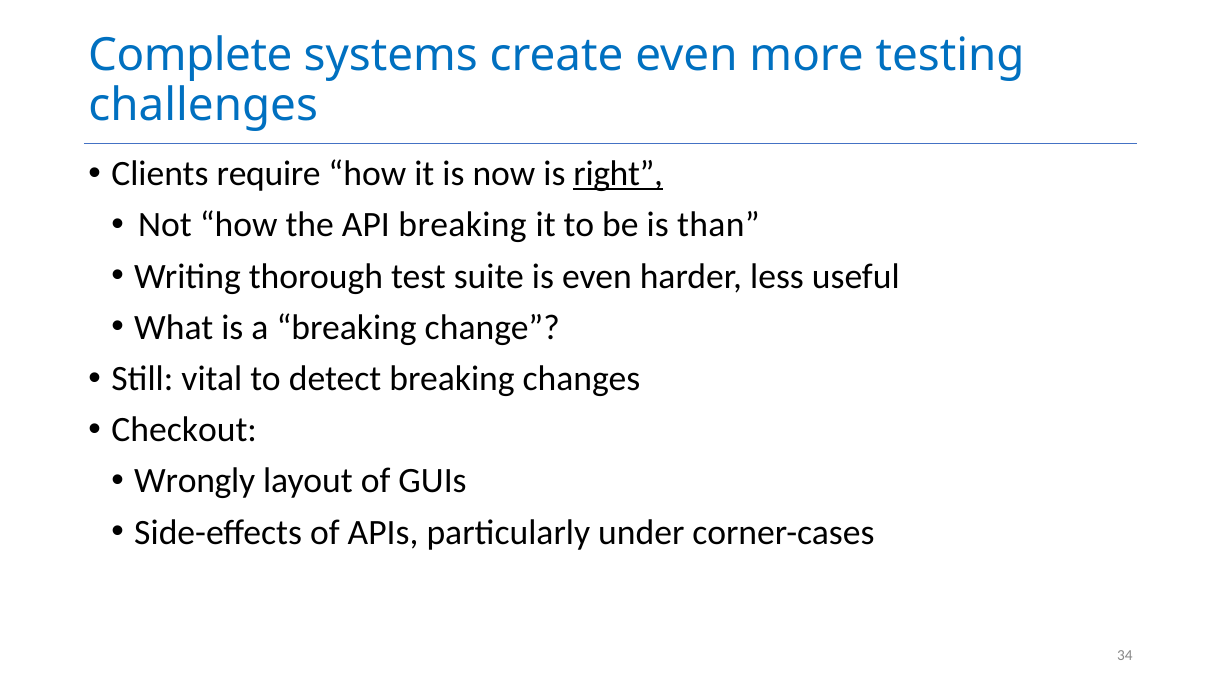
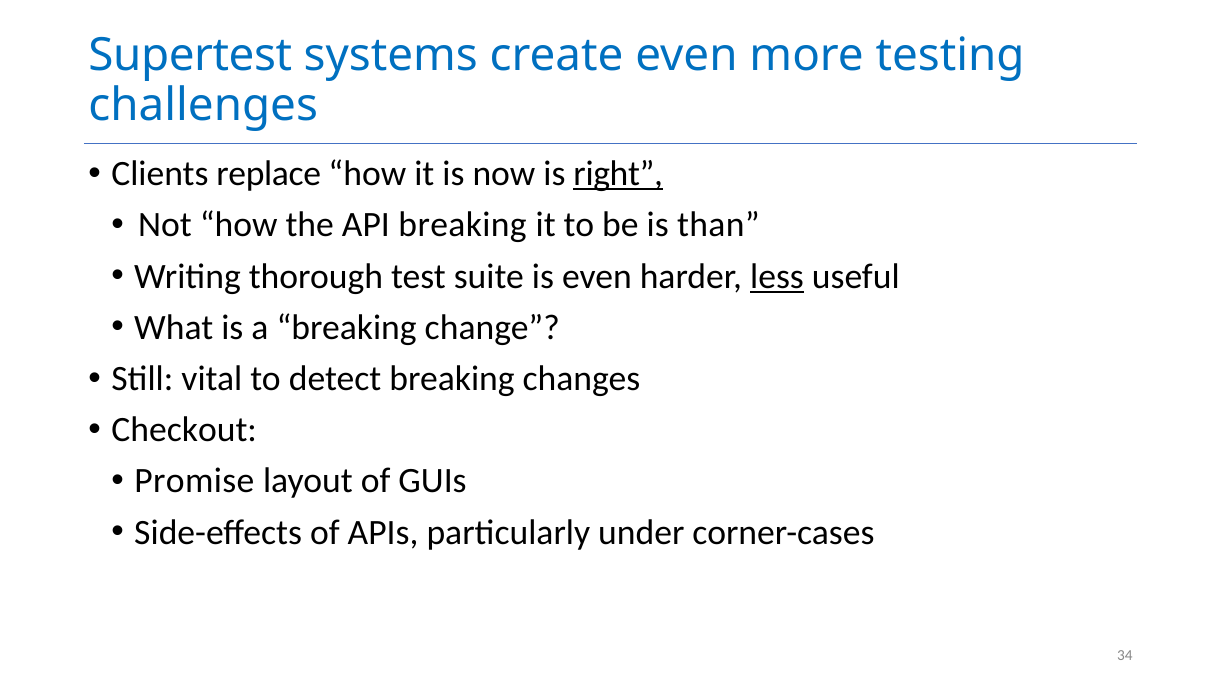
Complete: Complete -> Supertest
require: require -> replace
less underline: none -> present
Wrongly: Wrongly -> Promise
